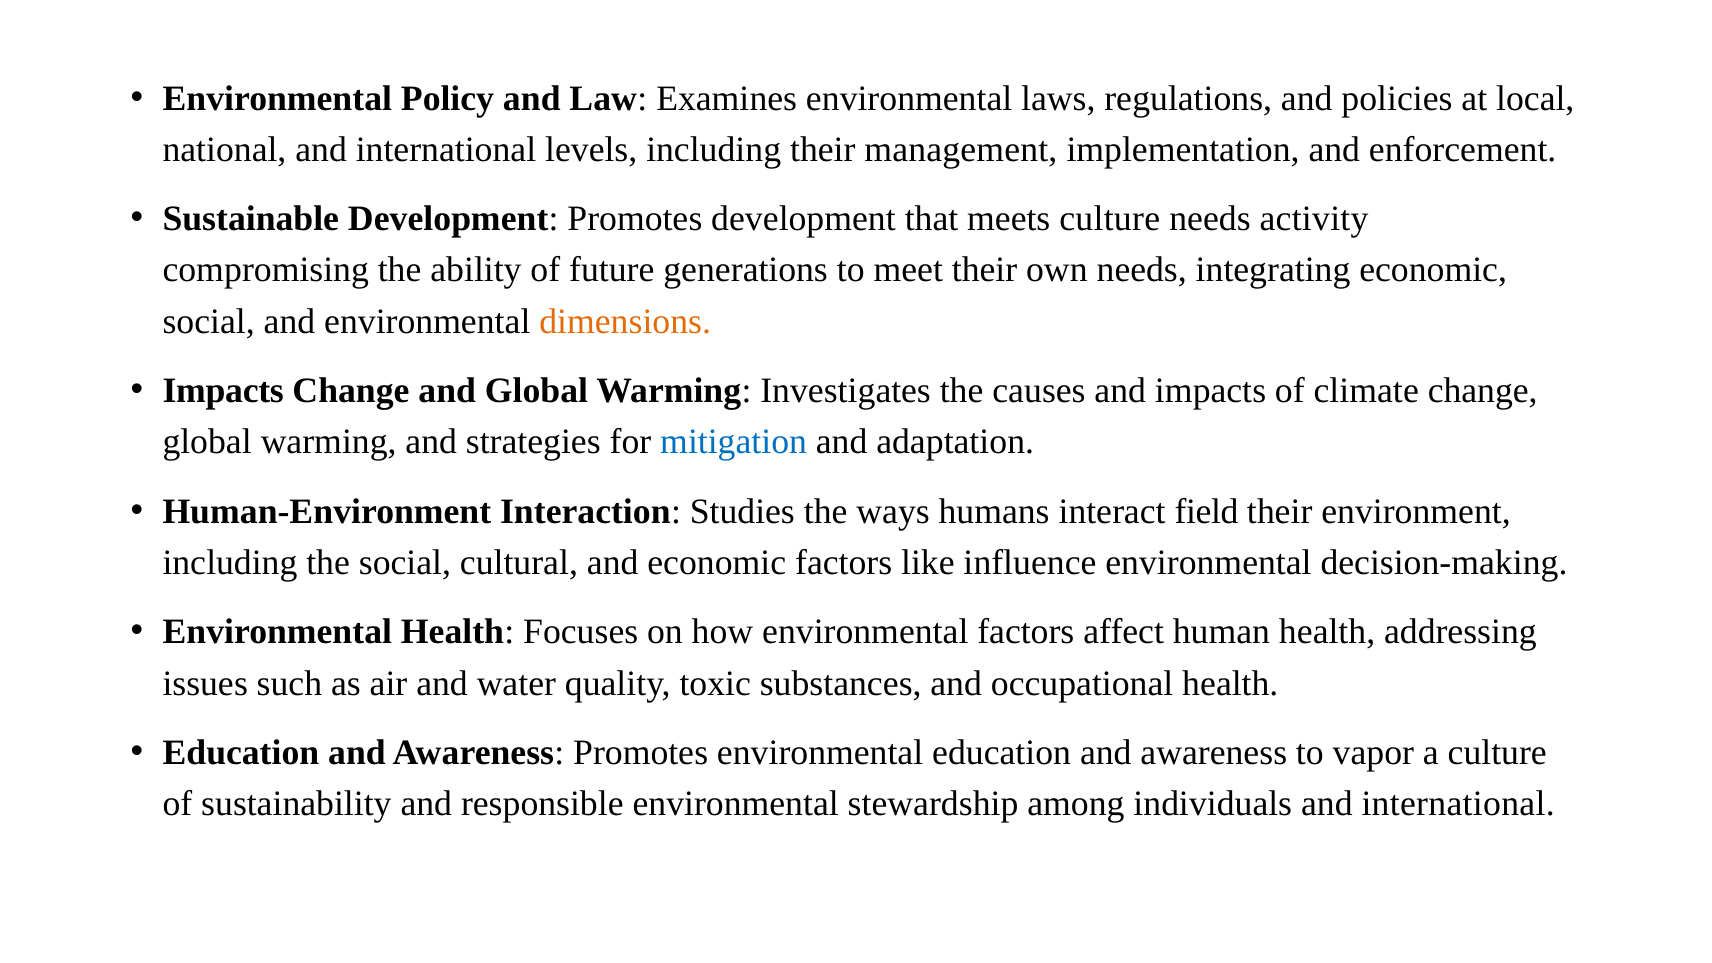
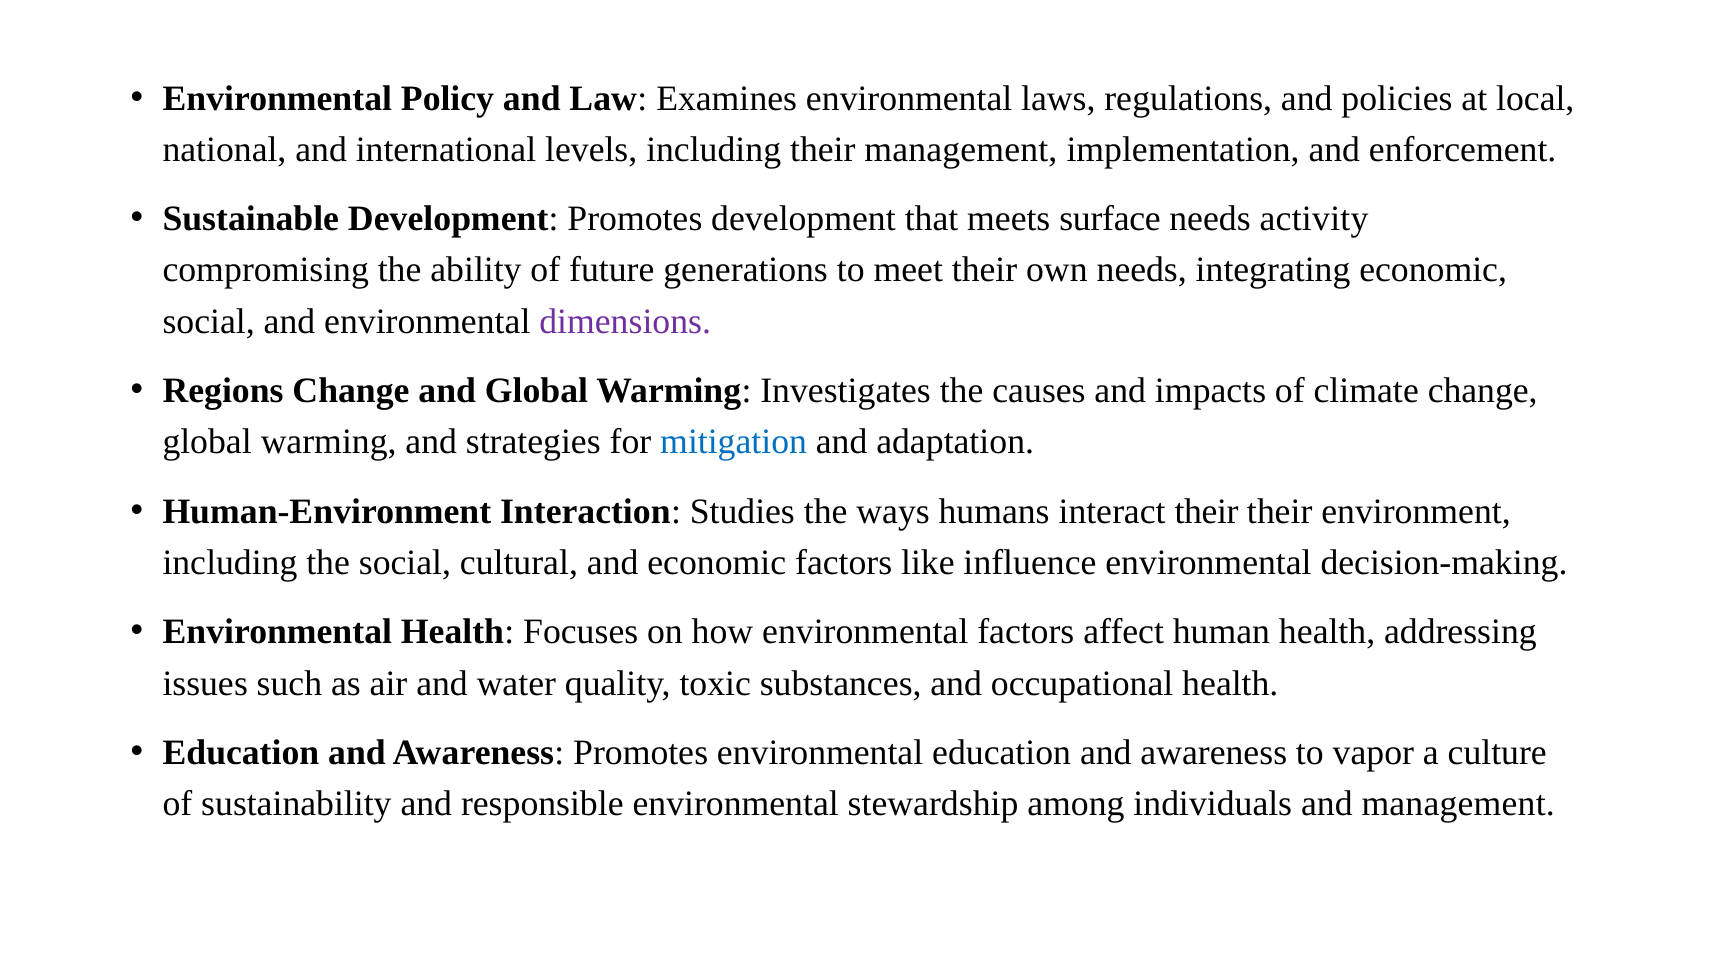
meets culture: culture -> surface
dimensions colour: orange -> purple
Impacts at (223, 391): Impacts -> Regions
interact field: field -> their
individuals and international: international -> management
